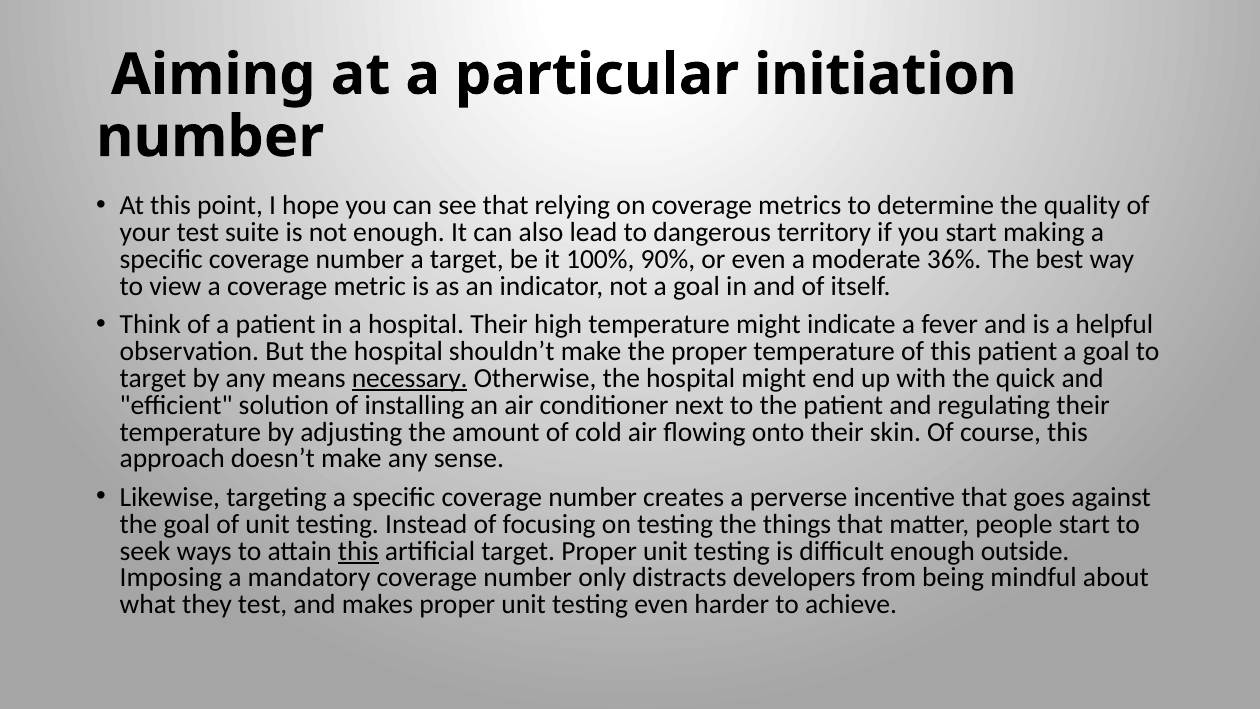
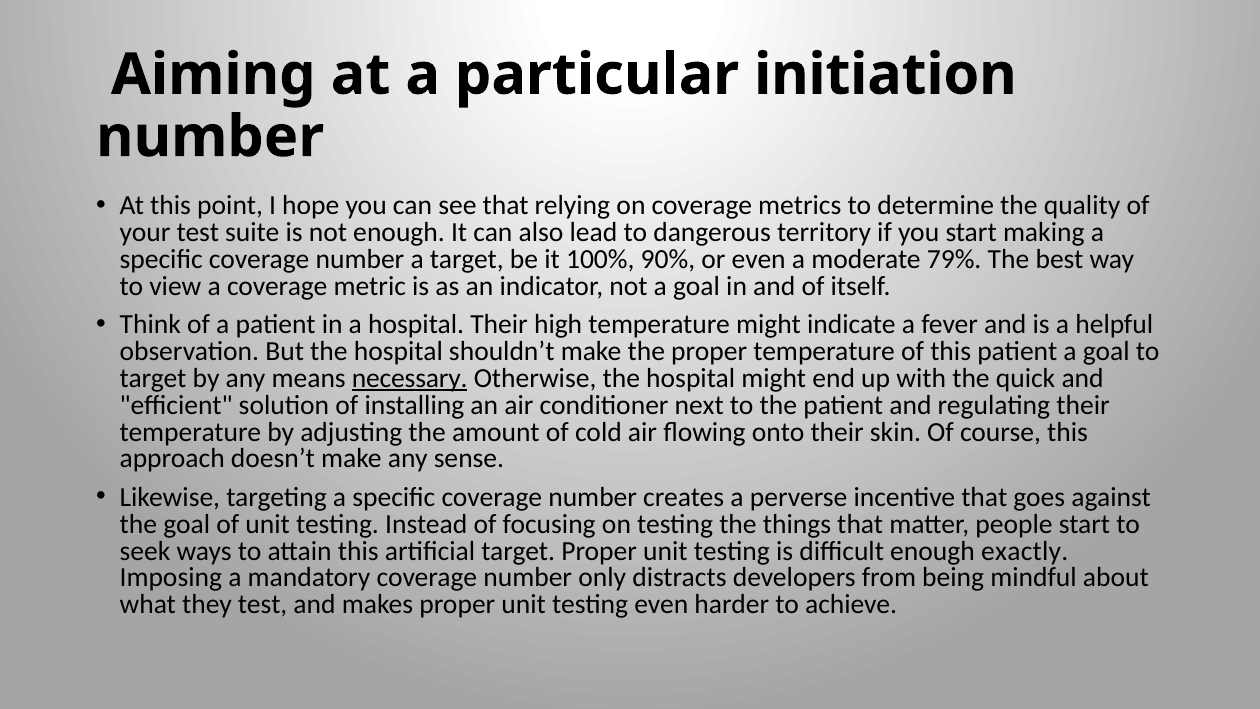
36%: 36% -> 79%
this at (358, 551) underline: present -> none
outside: outside -> exactly
